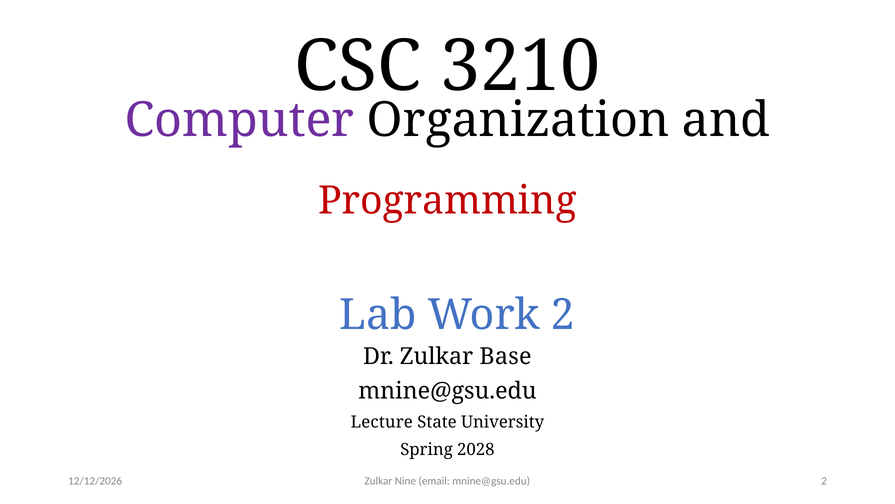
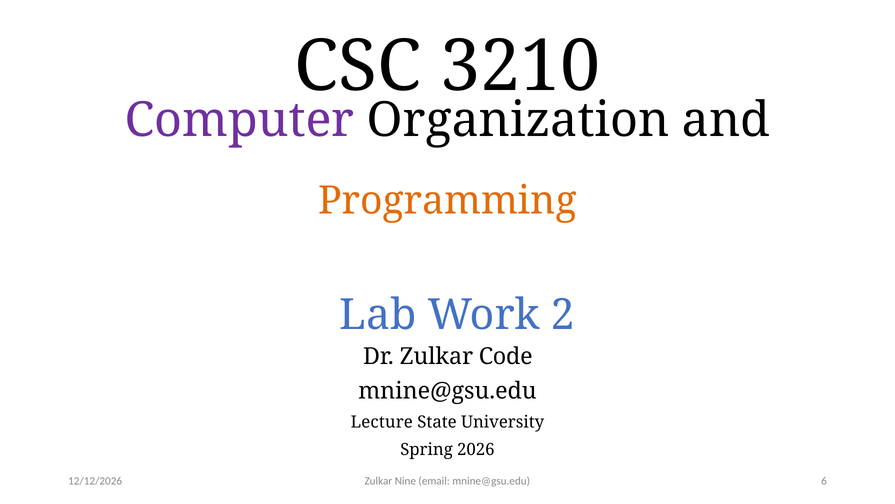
Programming colour: red -> orange
Base: Base -> Code
2028: 2028 -> 2026
mnine@gsu.edu 2: 2 -> 6
